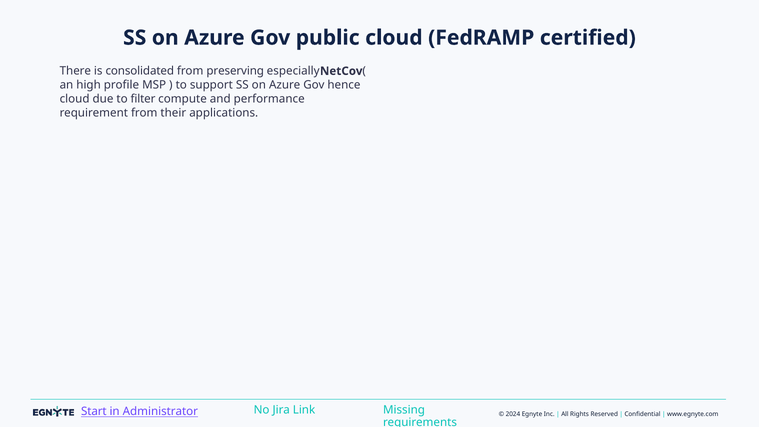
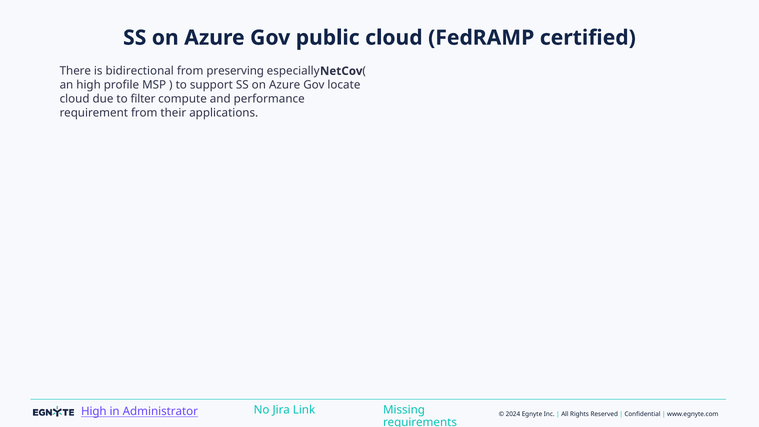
consolidated: consolidated -> bidirectional
hence: hence -> locate
Start at (94, 411): Start -> High
